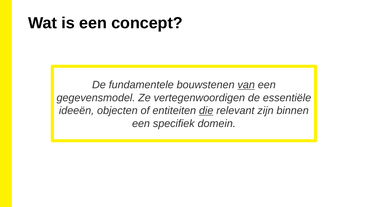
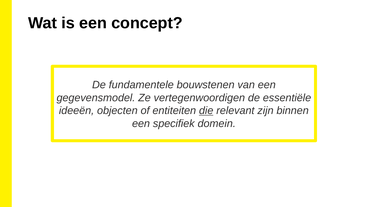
van underline: present -> none
